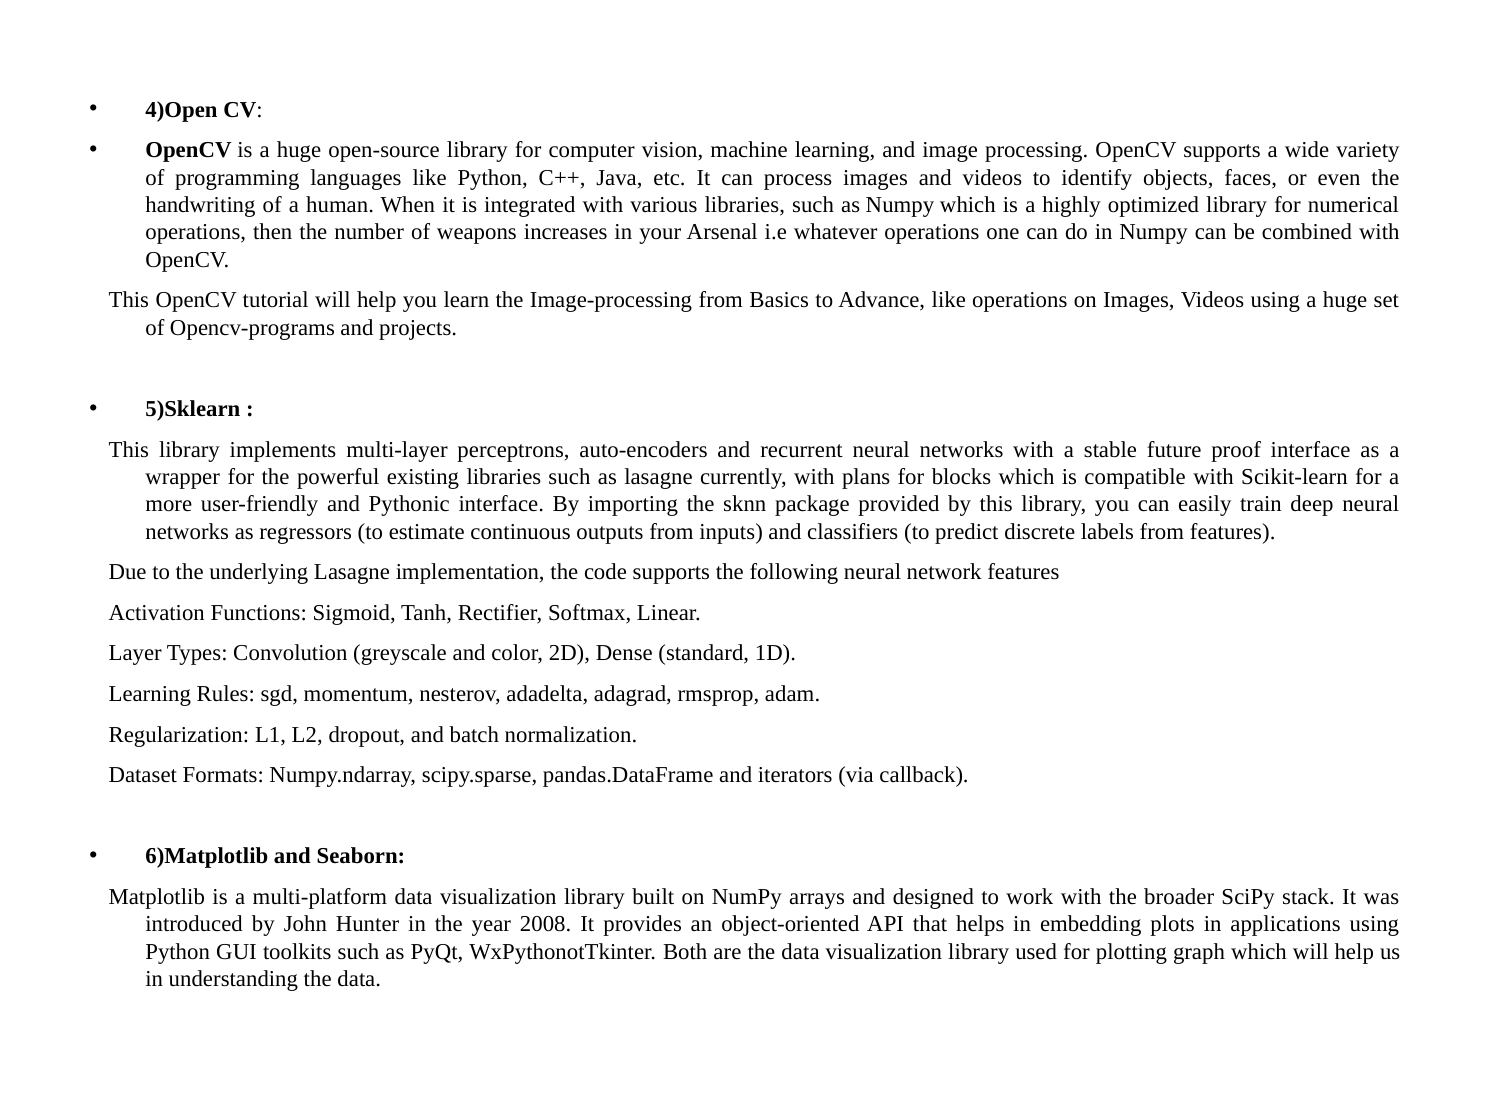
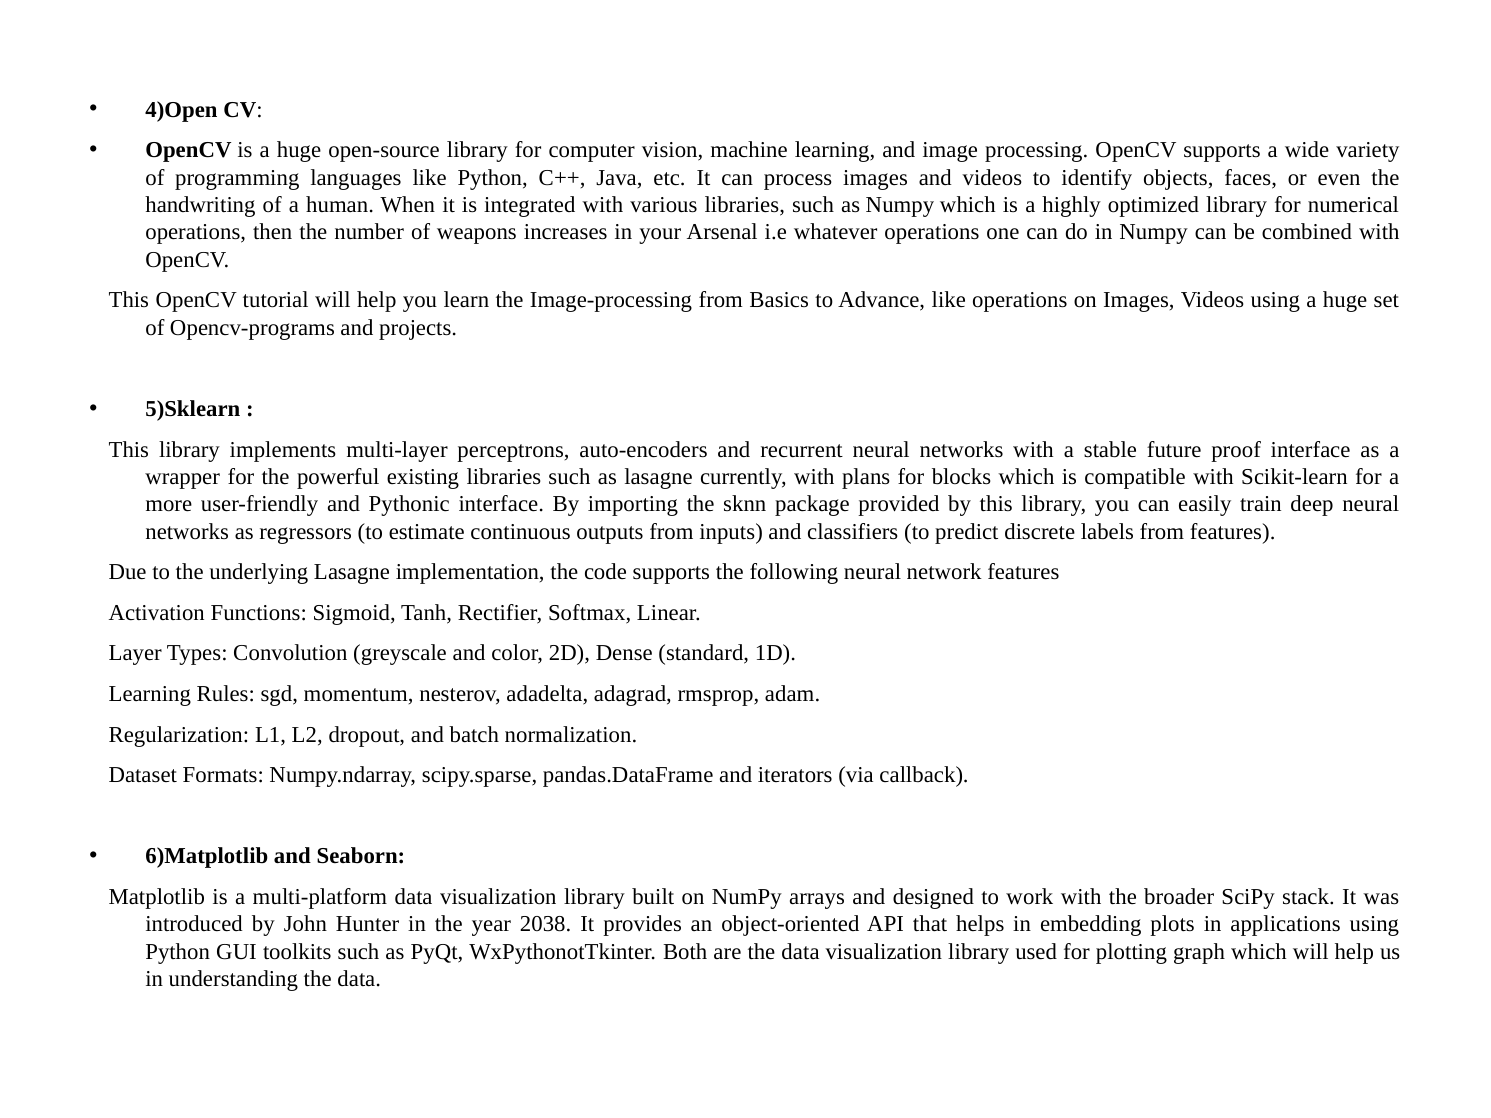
2008: 2008 -> 2038
